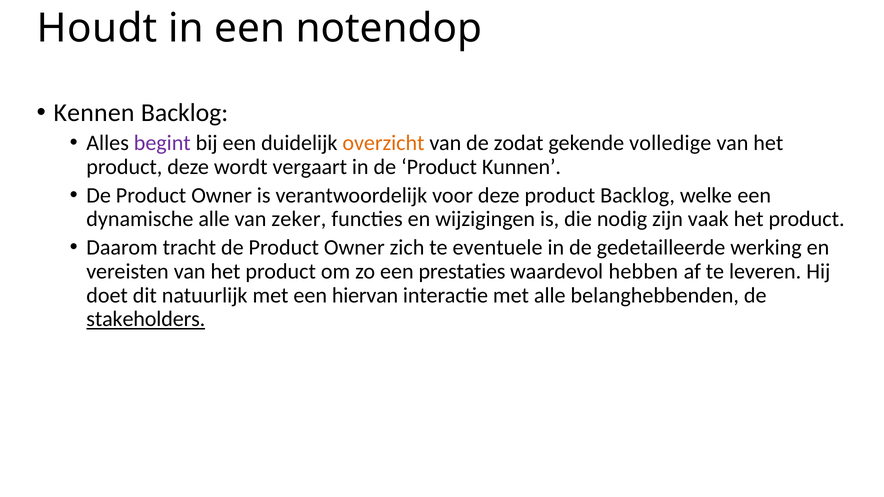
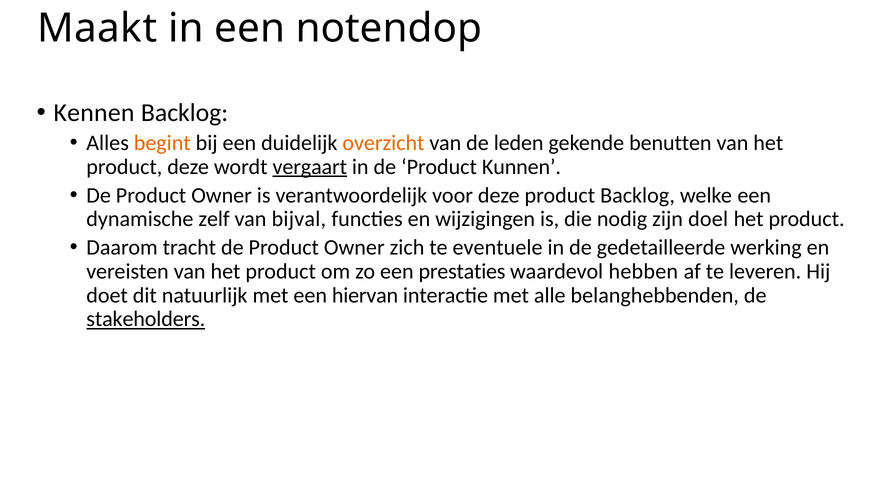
Houdt: Houdt -> Maakt
begint colour: purple -> orange
zodat: zodat -> leden
volledige: volledige -> benutten
vergaart underline: none -> present
dynamische alle: alle -> zelf
zeker: zeker -> bijval
vaak: vaak -> doel
